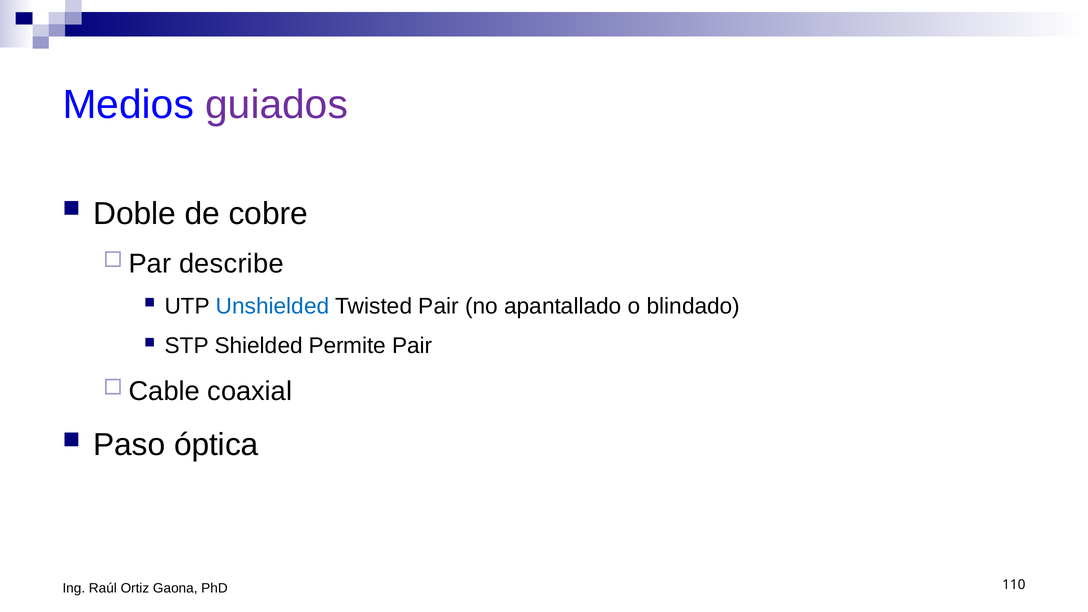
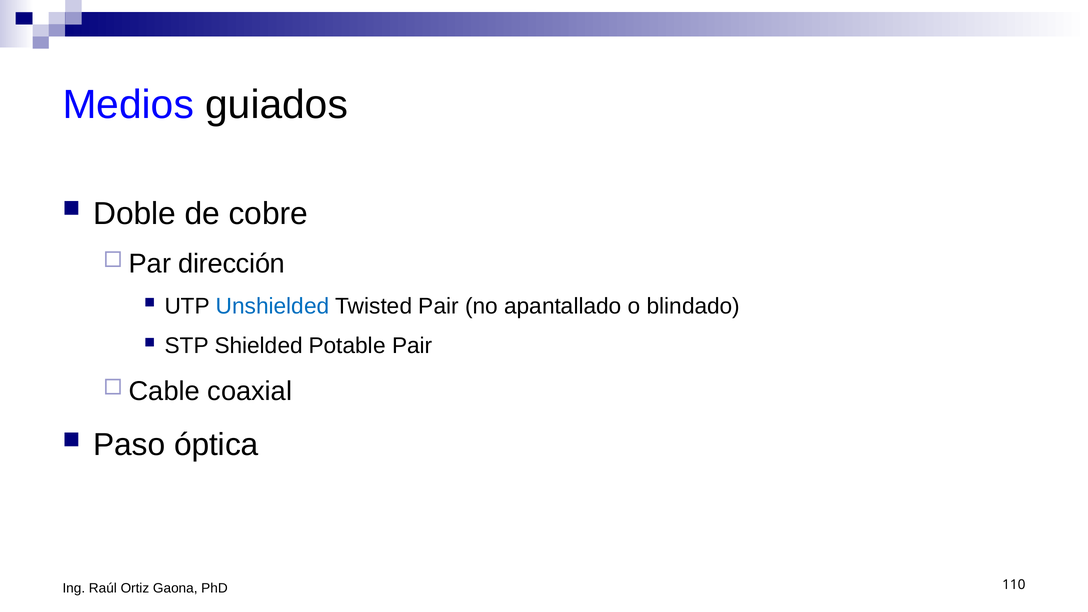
guiados colour: purple -> black
describe: describe -> dirección
Permite: Permite -> Potable
